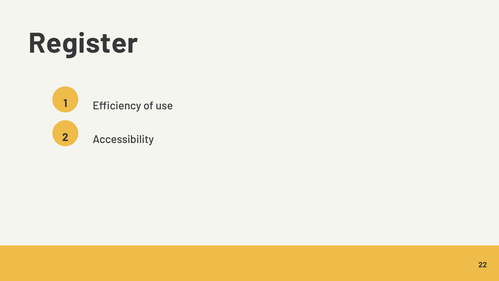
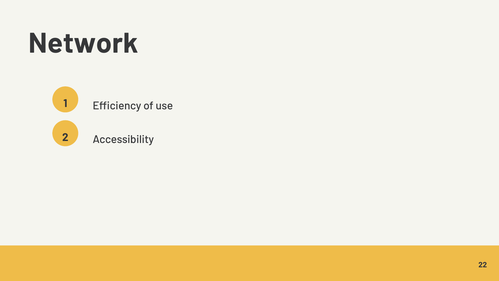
Register: Register -> Network
